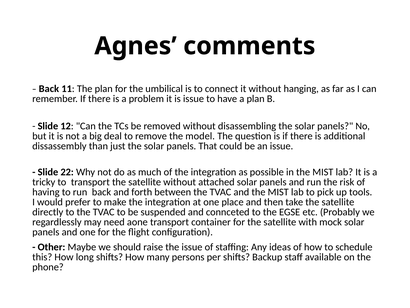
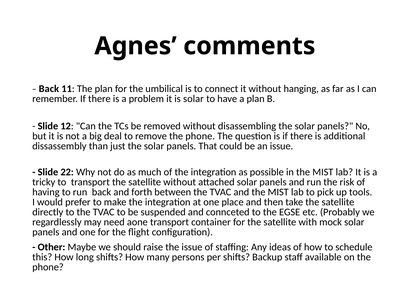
is issue: issue -> solar
remove the model: model -> phone
